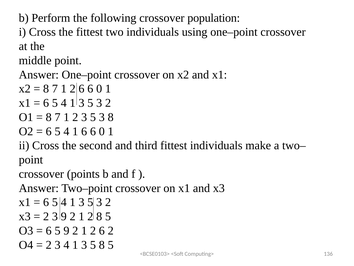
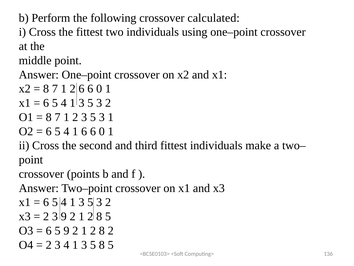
population: population -> calculated
3 8: 8 -> 1
6 at (102, 230): 6 -> 8
